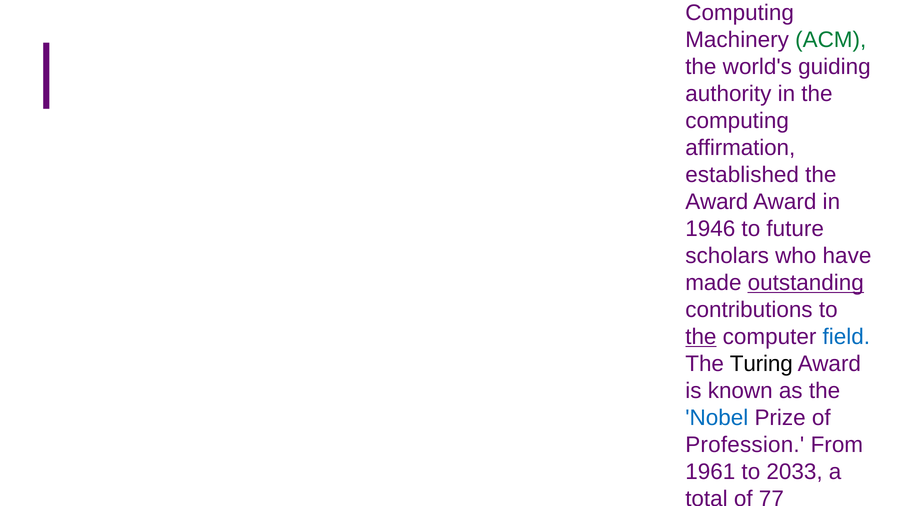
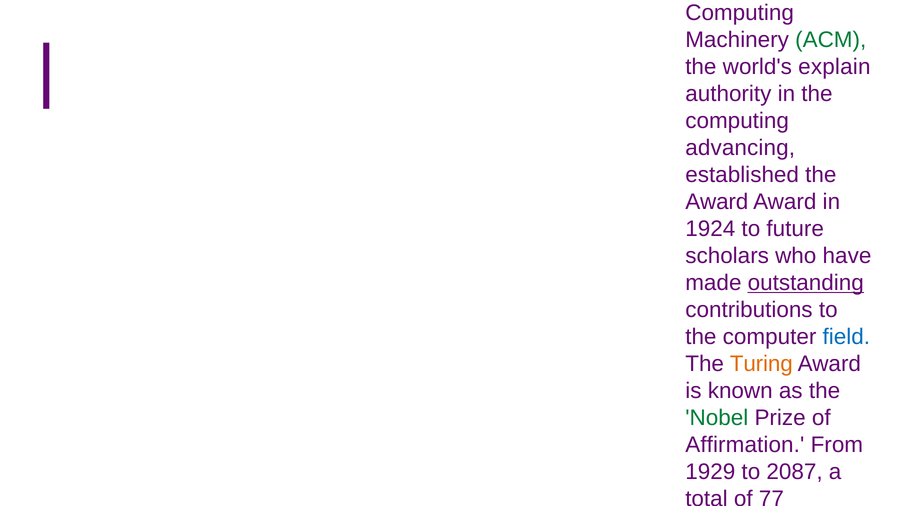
guiding: guiding -> explain
affirmation at (740, 148): affirmation -> advancing
1946: 1946 -> 1924
the at (701, 337) underline: present -> none
Turing at (761, 364) colour: black -> orange
Nobel colour: blue -> green
Profession at (745, 444): Profession -> Affirmation
1961: 1961 -> 1929
2033: 2033 -> 2087
